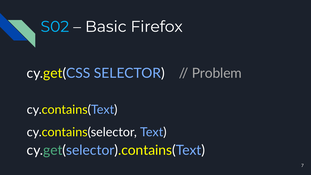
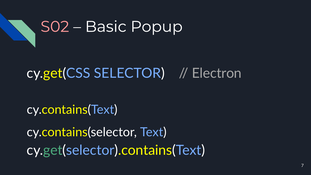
S02 colour: light blue -> pink
Firefox: Firefox -> Popup
Problem: Problem -> Electron
